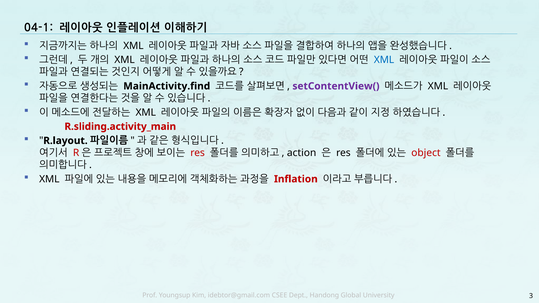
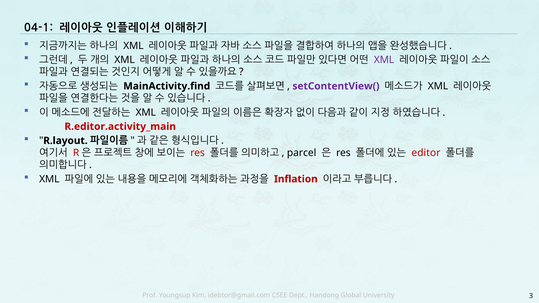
XML at (384, 60) colour: blue -> purple
R.sliding.activity_main: R.sliding.activity_main -> R.editor.activity_main
action: action -> parcel
object: object -> editor
